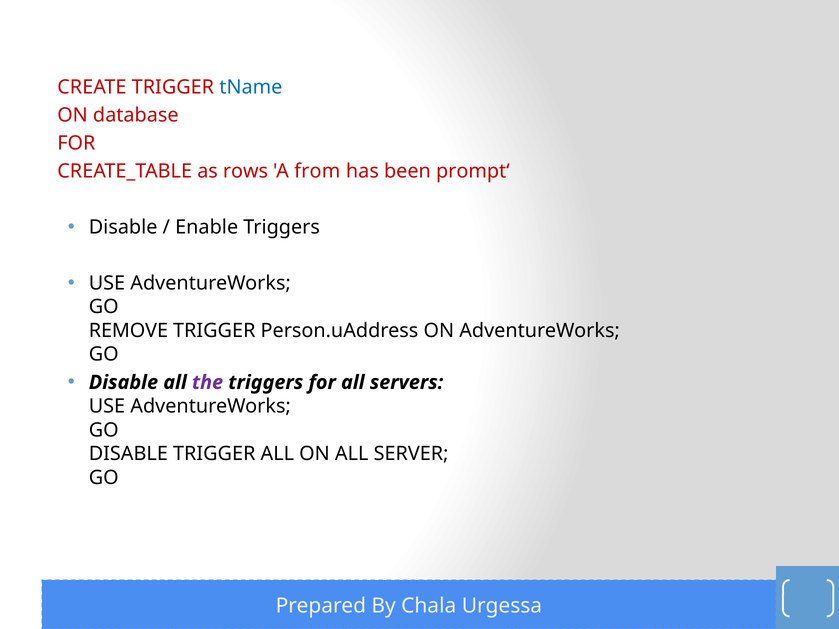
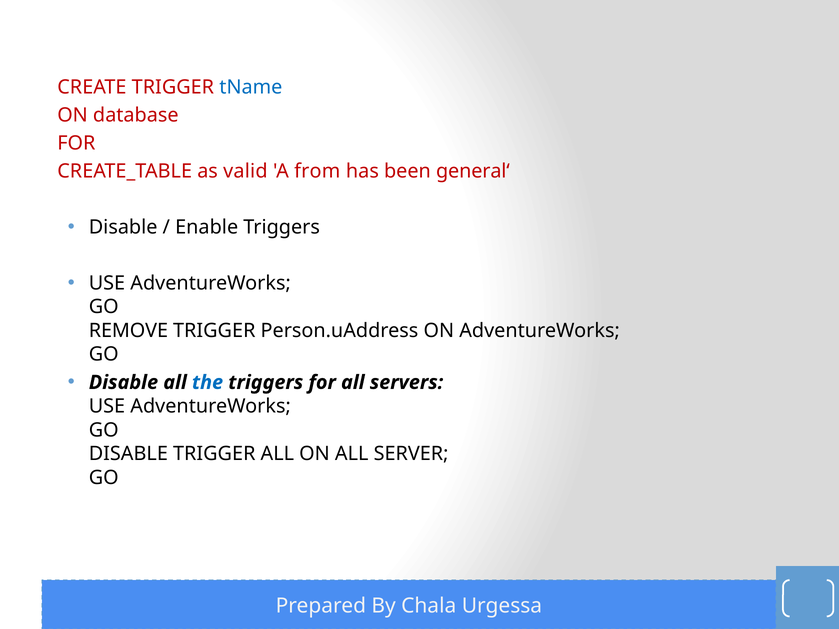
rows: rows -> valid
prompt‘: prompt‘ -> general‘
the colour: purple -> blue
